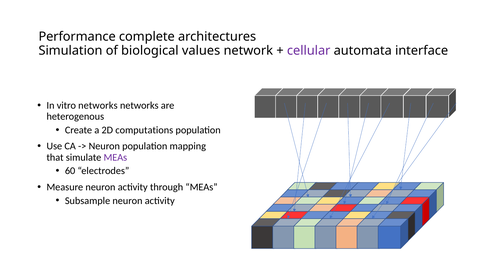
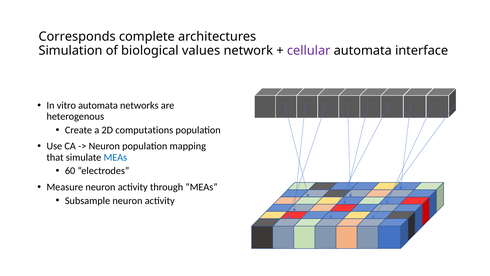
Performance: Performance -> Corresponds
vitro networks: networks -> automata
MEAs at (115, 157) colour: purple -> blue
